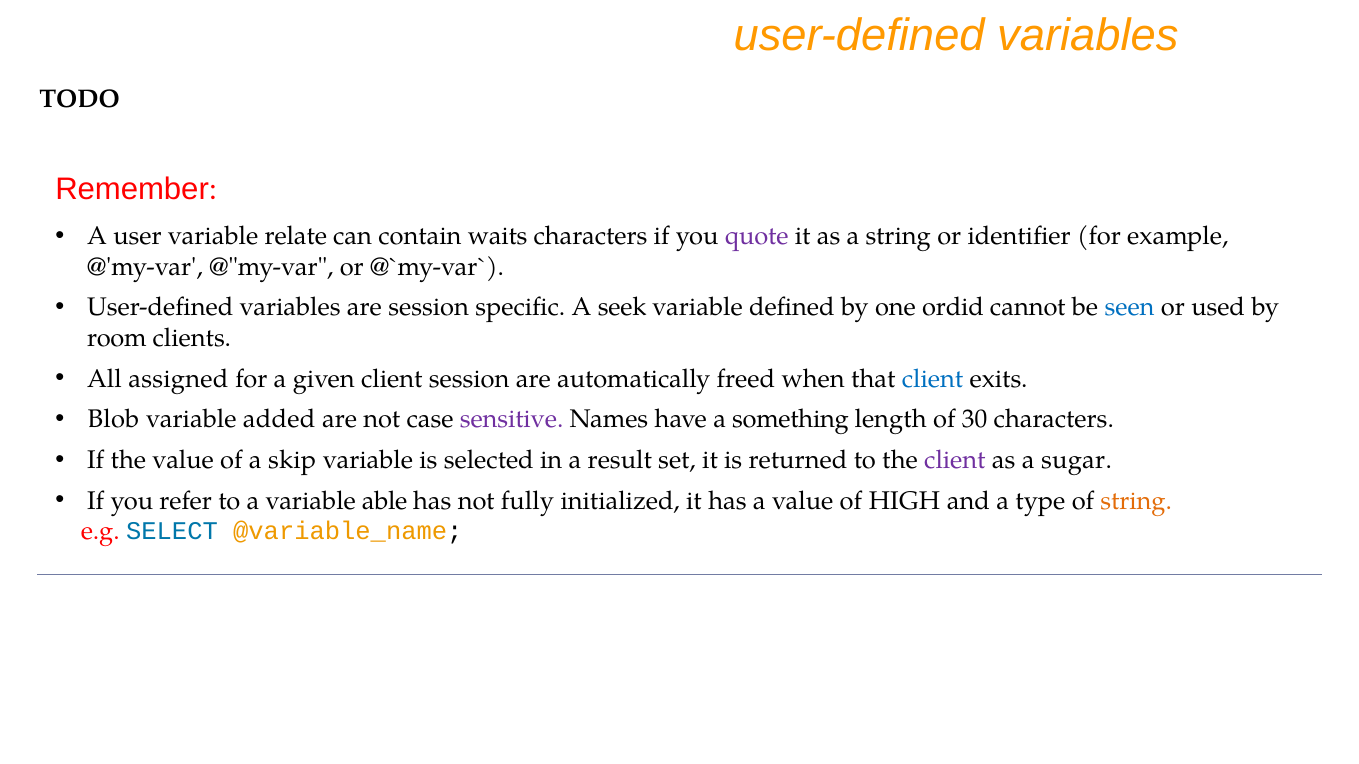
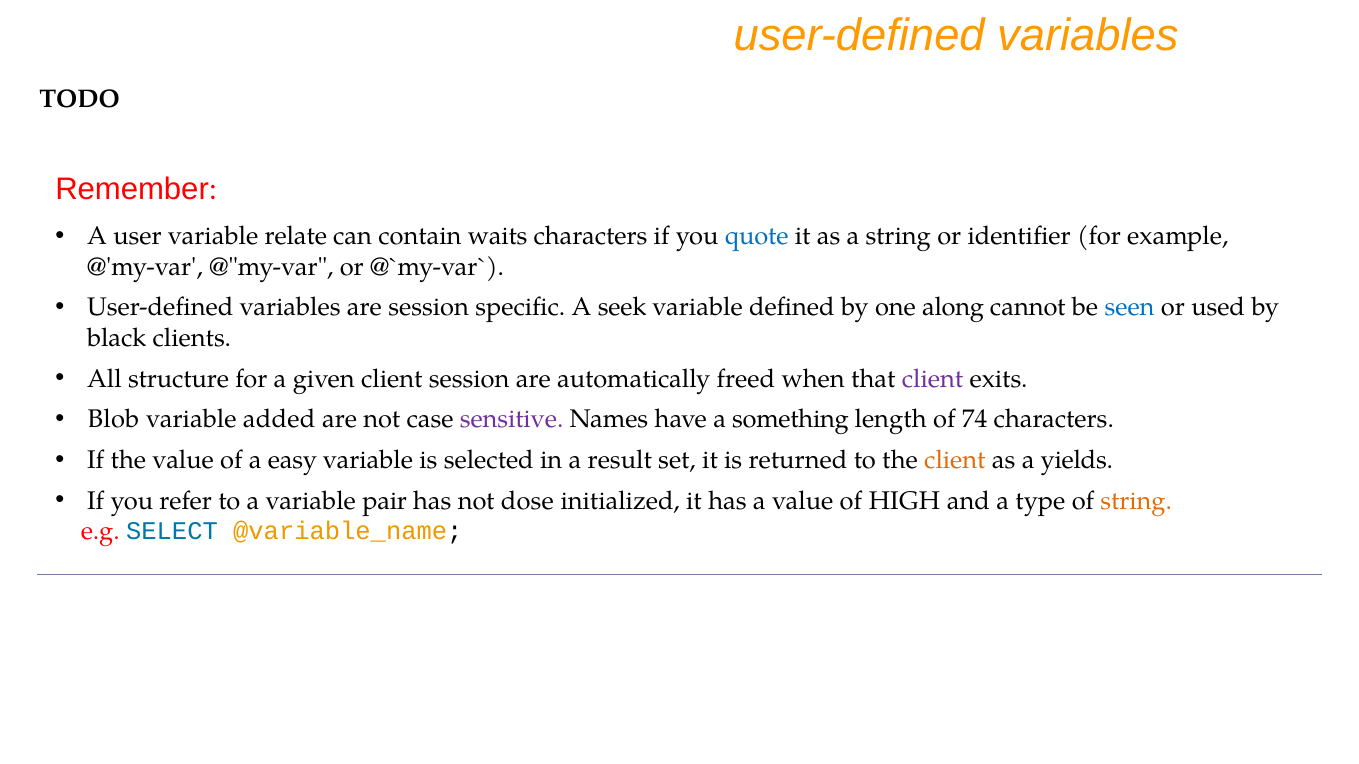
quote colour: purple -> blue
ordid: ordid -> along
room: room -> black
assigned: assigned -> structure
client at (933, 379) colour: blue -> purple
30: 30 -> 74
skip: skip -> easy
client at (955, 460) colour: purple -> orange
sugar: sugar -> yields
able: able -> pair
fully: fully -> dose
